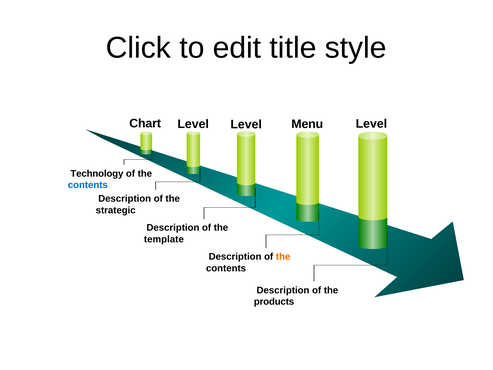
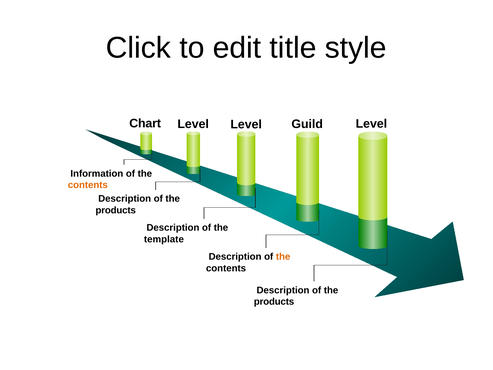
Menu: Menu -> Guild
Technology: Technology -> Information
contents at (88, 185) colour: blue -> orange
strategic at (116, 210): strategic -> products
